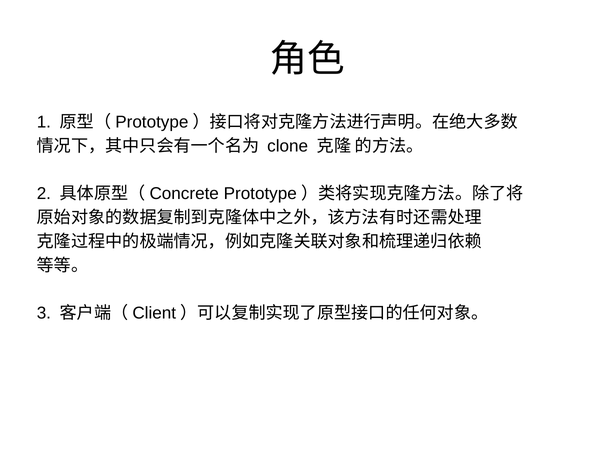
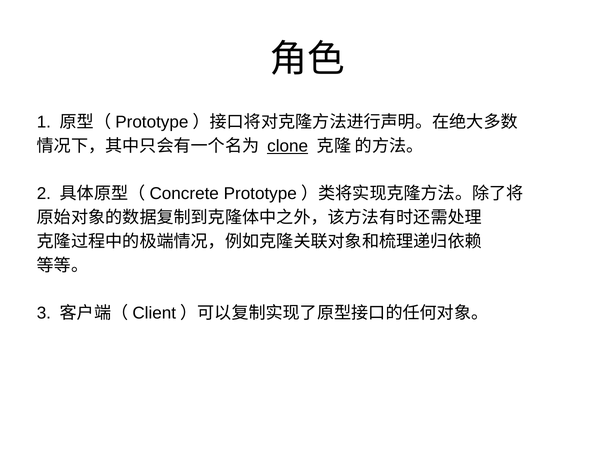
clone underline: none -> present
